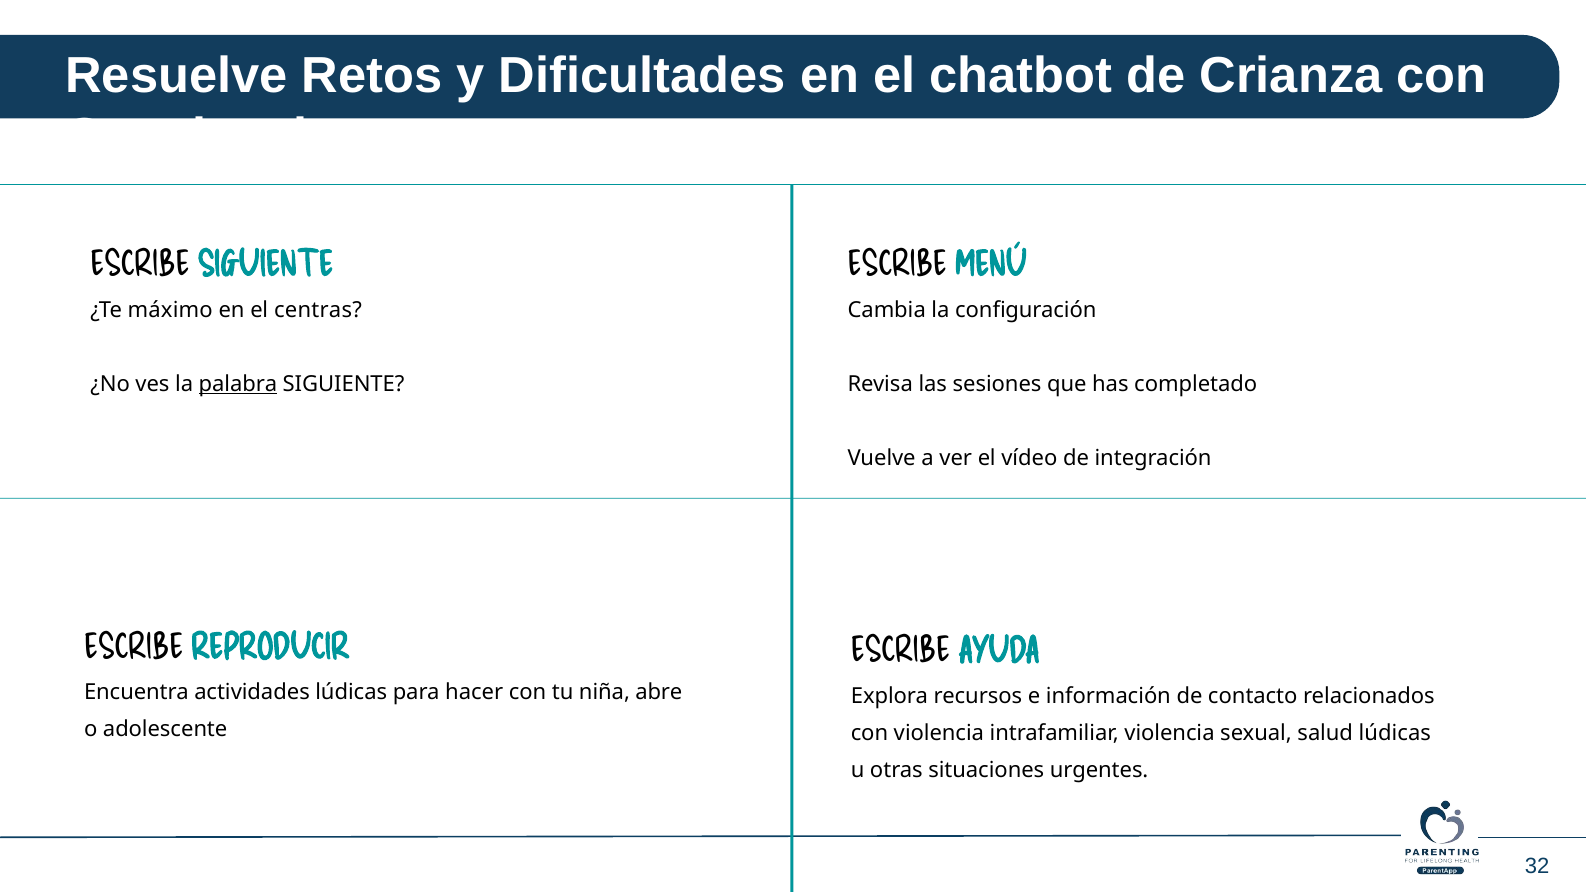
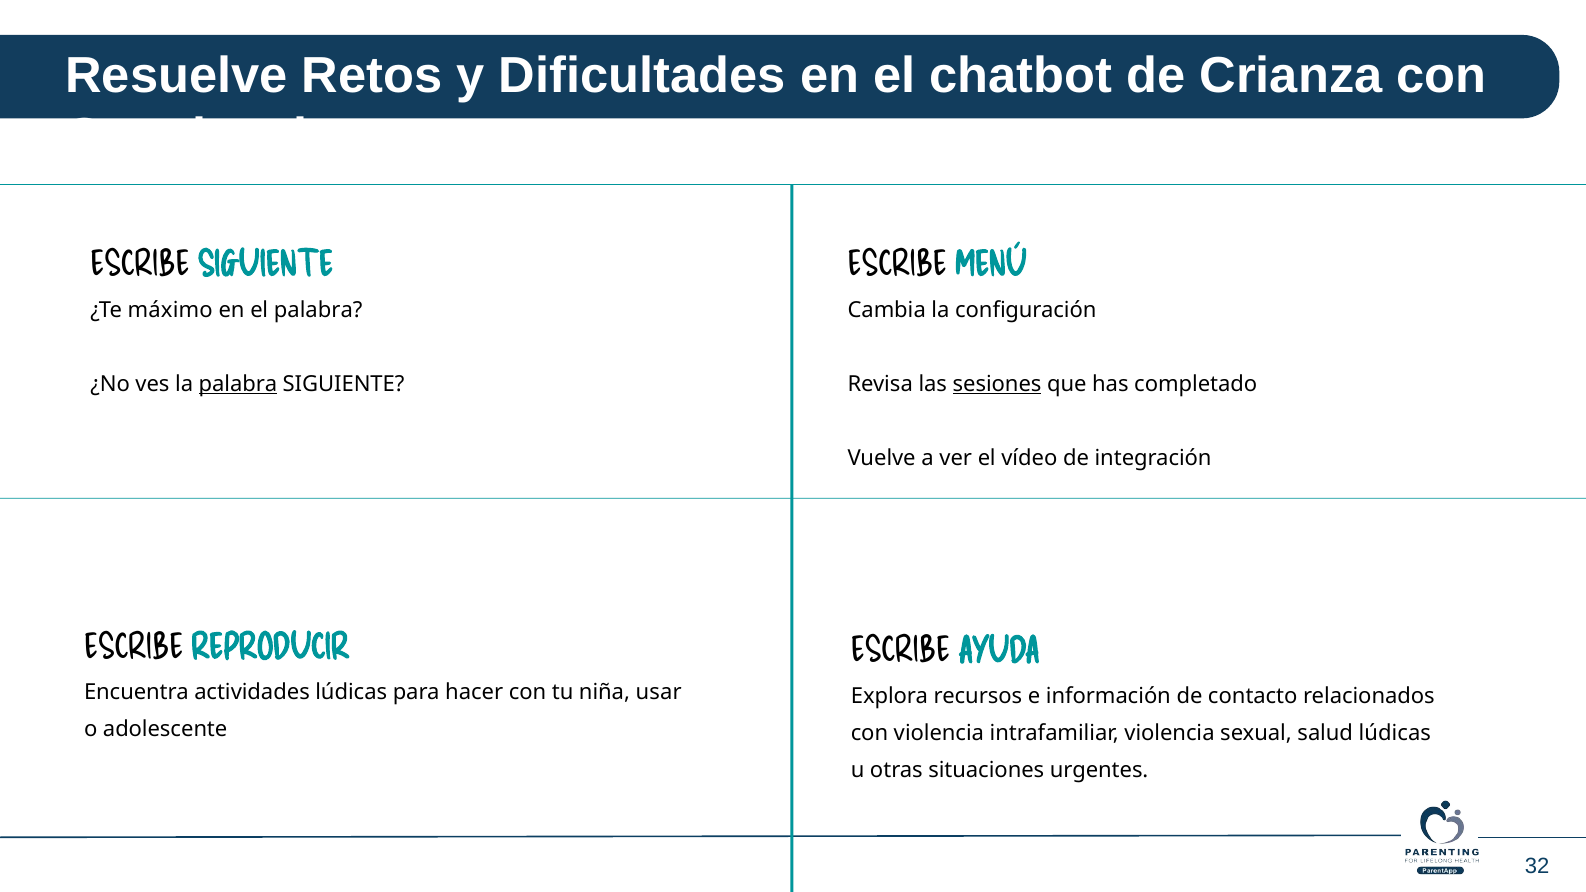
el centras: centras -> palabra
sesiones underline: none -> present
abre: abre -> usar
